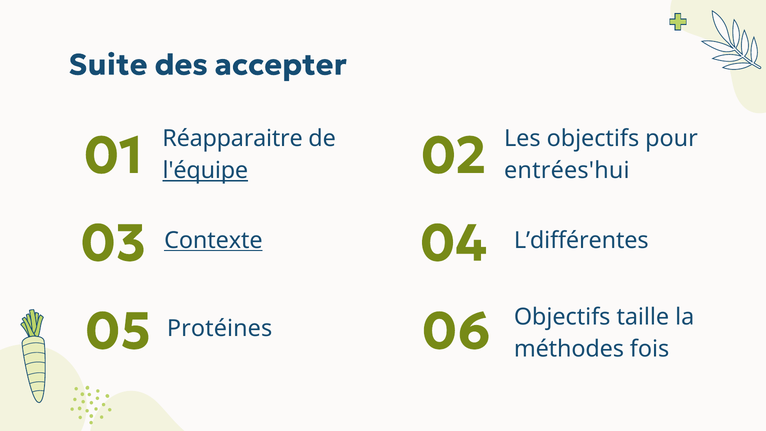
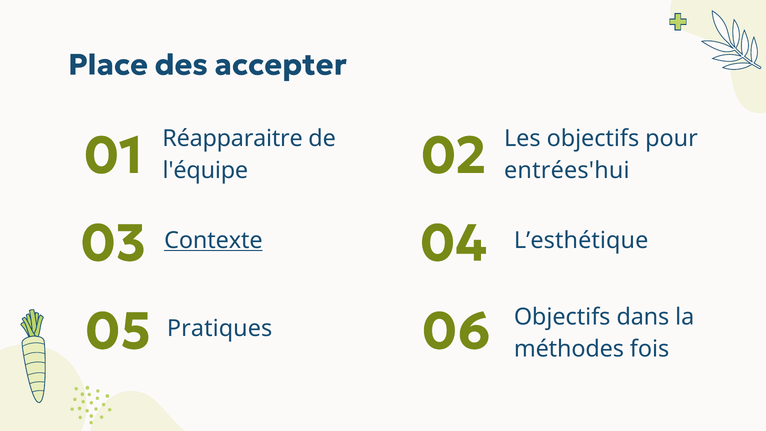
Suite: Suite -> Place
l'équipe underline: present -> none
L’différentes: L’différentes -> L’esthétique
Protéines: Protéines -> Pratiques
taille: taille -> dans
